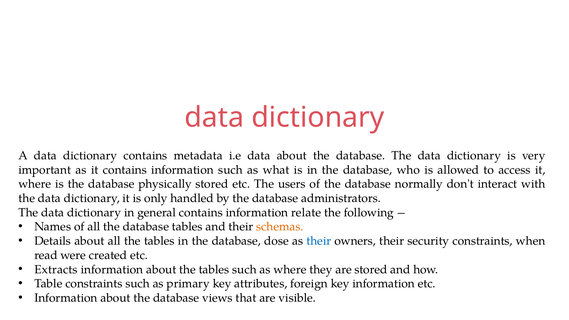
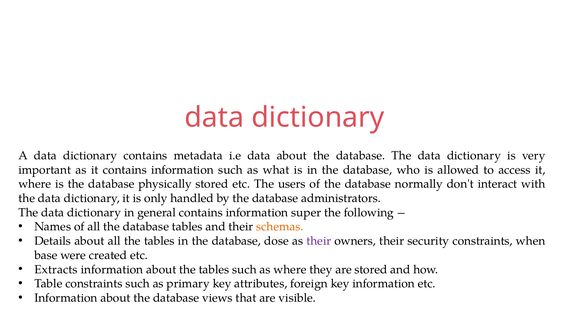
relate: relate -> super
their at (319, 241) colour: blue -> purple
read: read -> base
